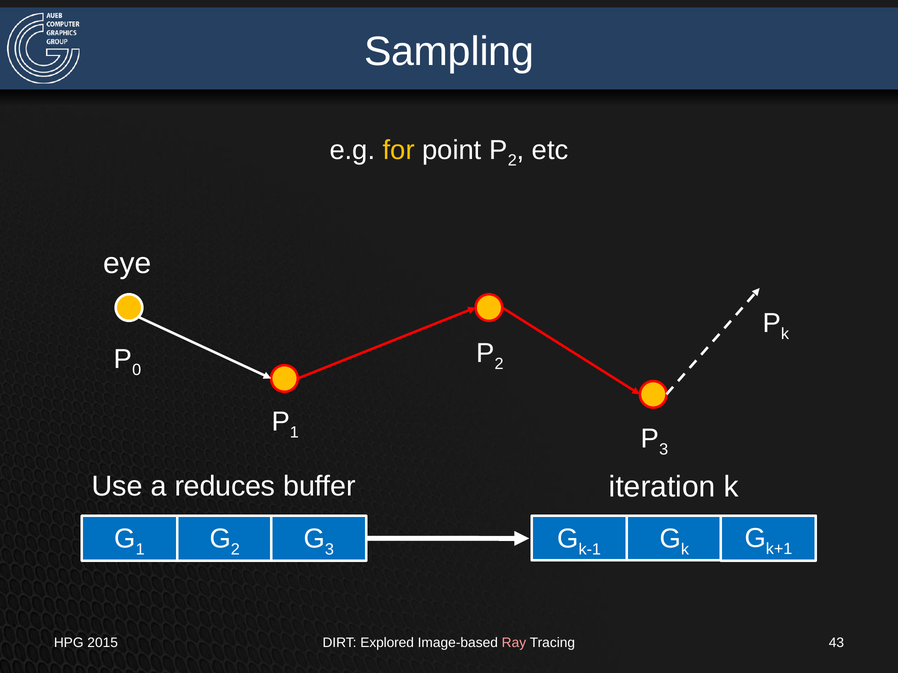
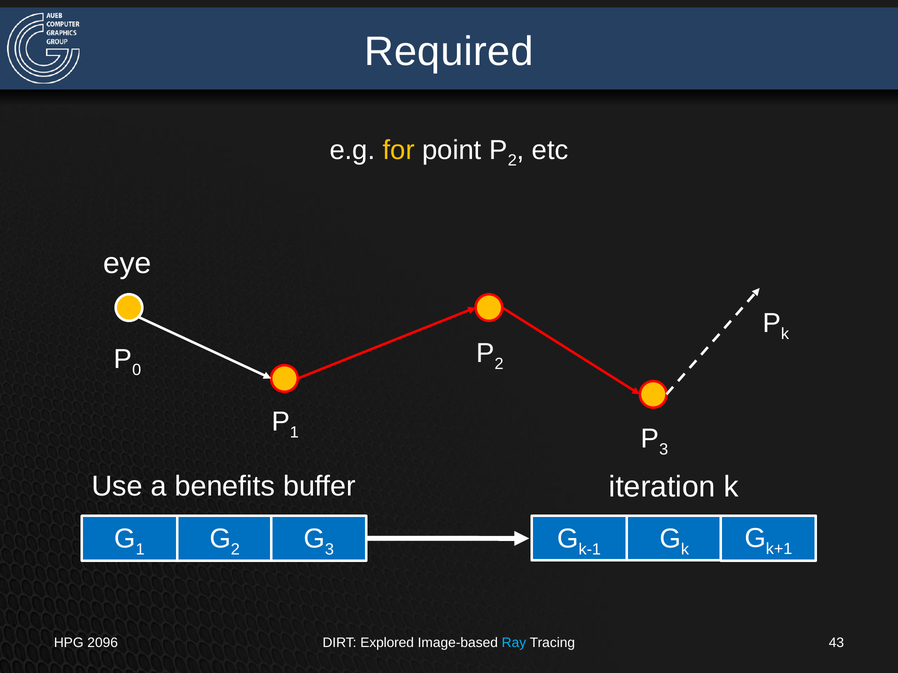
Sampling: Sampling -> Required
reduces: reduces -> benefits
2015: 2015 -> 2096
Ray colour: pink -> light blue
